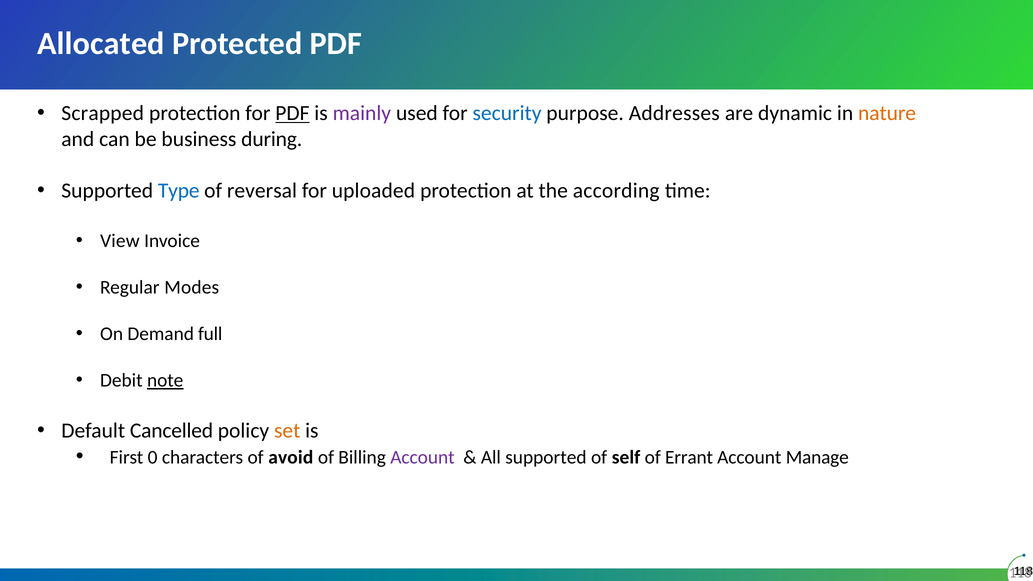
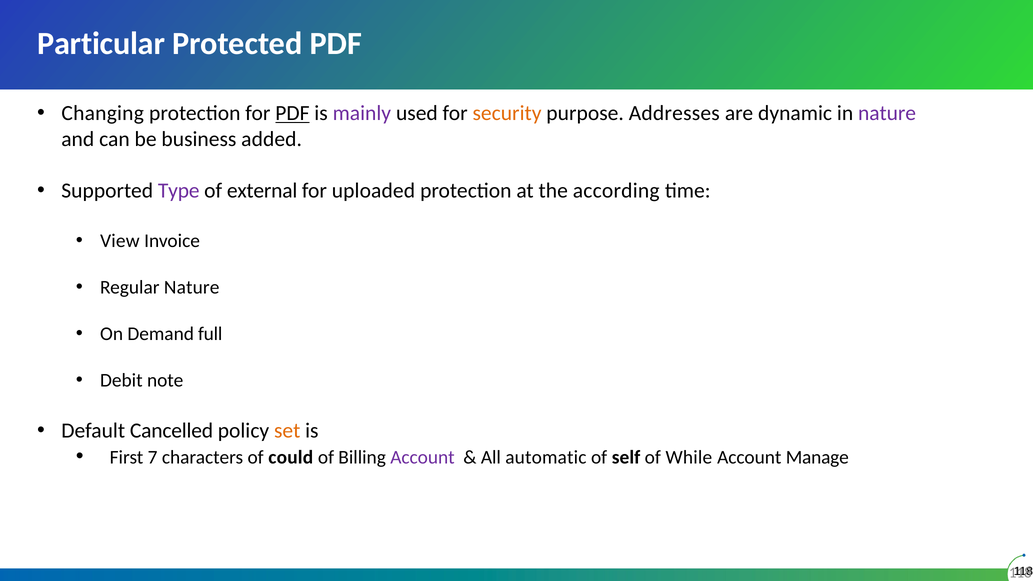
Allocated: Allocated -> Particular
Scrapped: Scrapped -> Changing
security colour: blue -> orange
nature at (887, 113) colour: orange -> purple
during: during -> added
Type colour: blue -> purple
reversal: reversal -> external
Regular Modes: Modes -> Nature
note underline: present -> none
0: 0 -> 7
avoid: avoid -> could
All supported: supported -> automatic
Errant: Errant -> While
